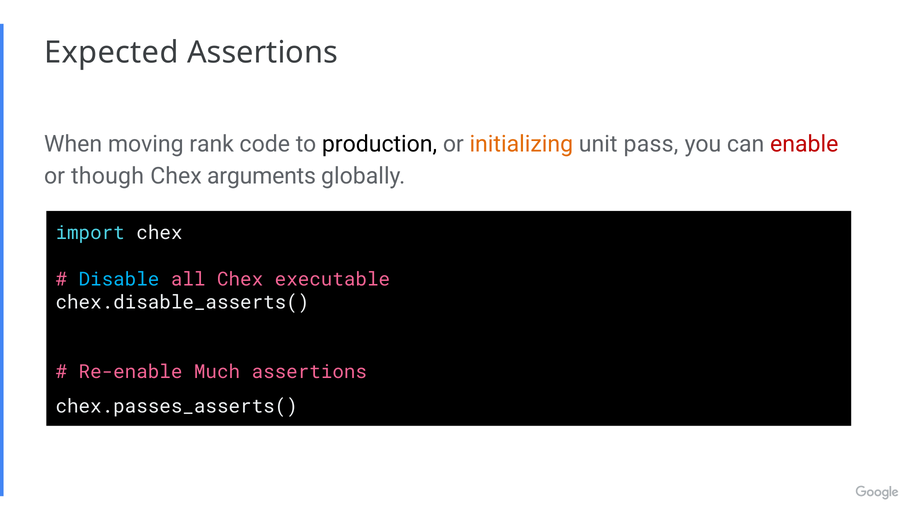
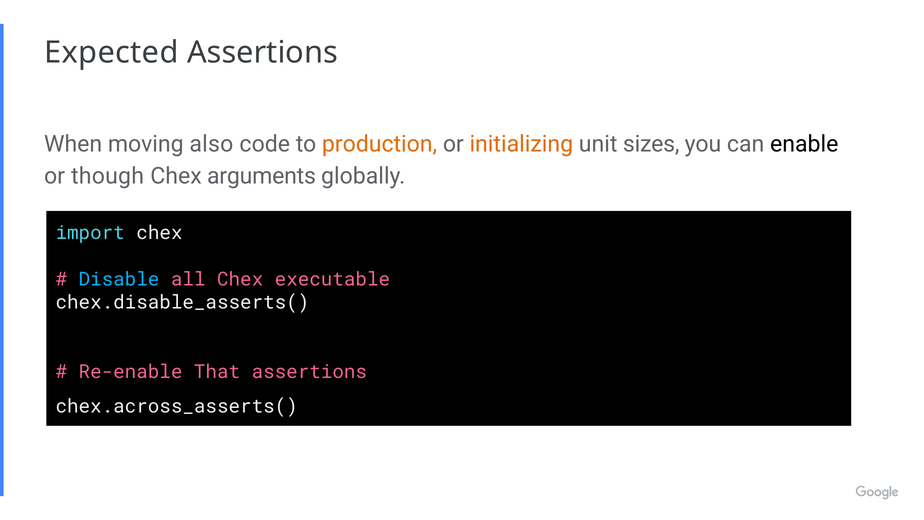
rank: rank -> also
production colour: black -> orange
pass: pass -> sizes
enable colour: red -> black
Much: Much -> That
chex.passes_asserts(: chex.passes_asserts( -> chex.across_asserts(
